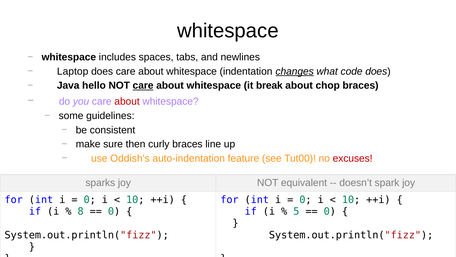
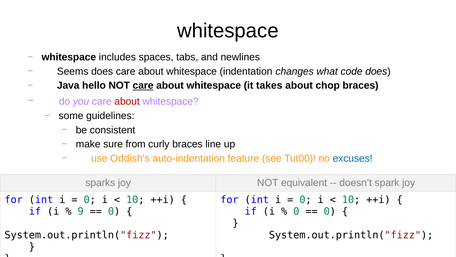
Laptop: Laptop -> Seems
changes underline: present -> none
break: break -> takes
then: then -> from
excuses colour: red -> blue
8: 8 -> 9
5 at (296, 211): 5 -> 0
